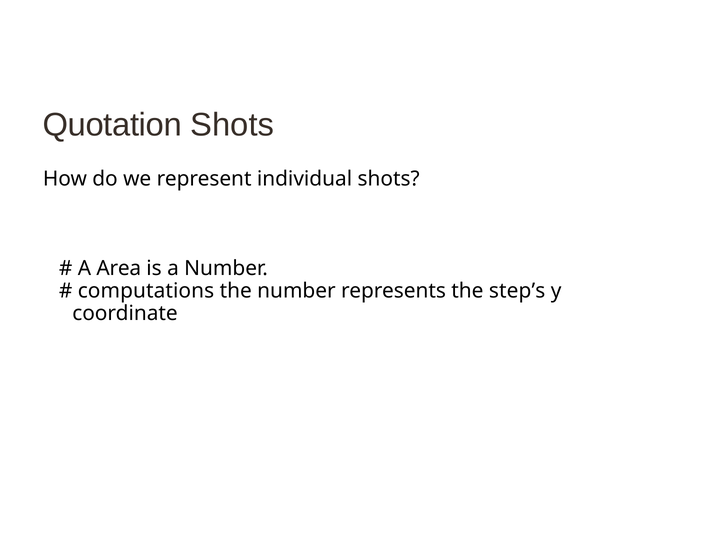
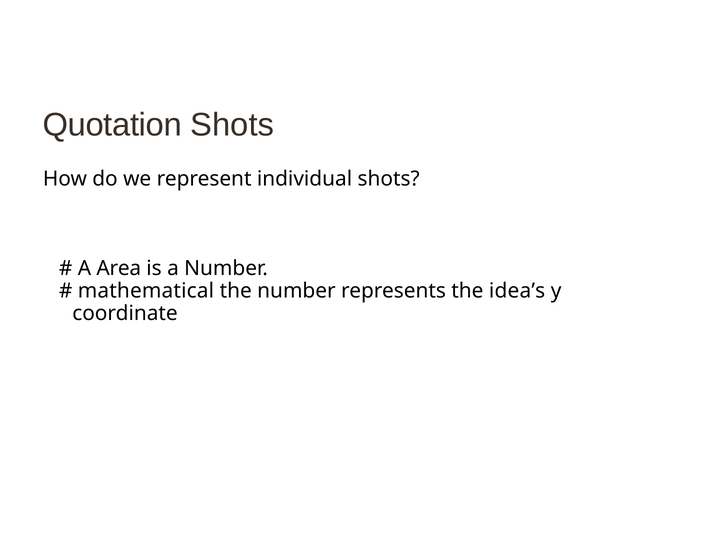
computations: computations -> mathematical
step’s: step’s -> idea’s
